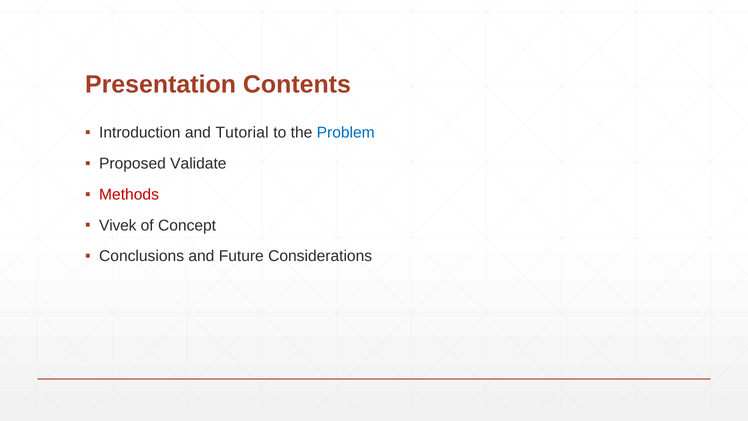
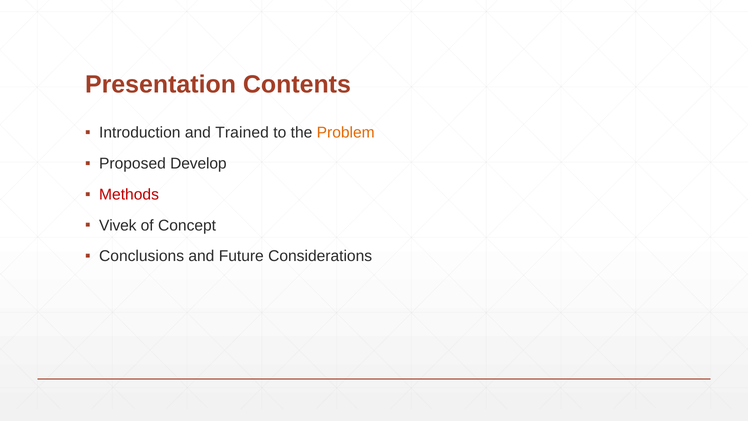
Tutorial: Tutorial -> Trained
Problem colour: blue -> orange
Validate: Validate -> Develop
